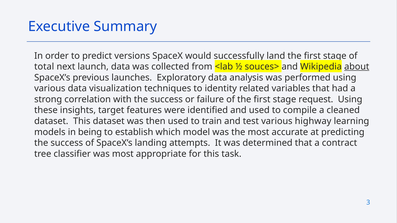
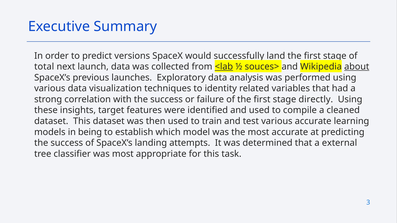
<lab underline: none -> present
request: request -> directly
various highway: highway -> accurate
contract: contract -> external
